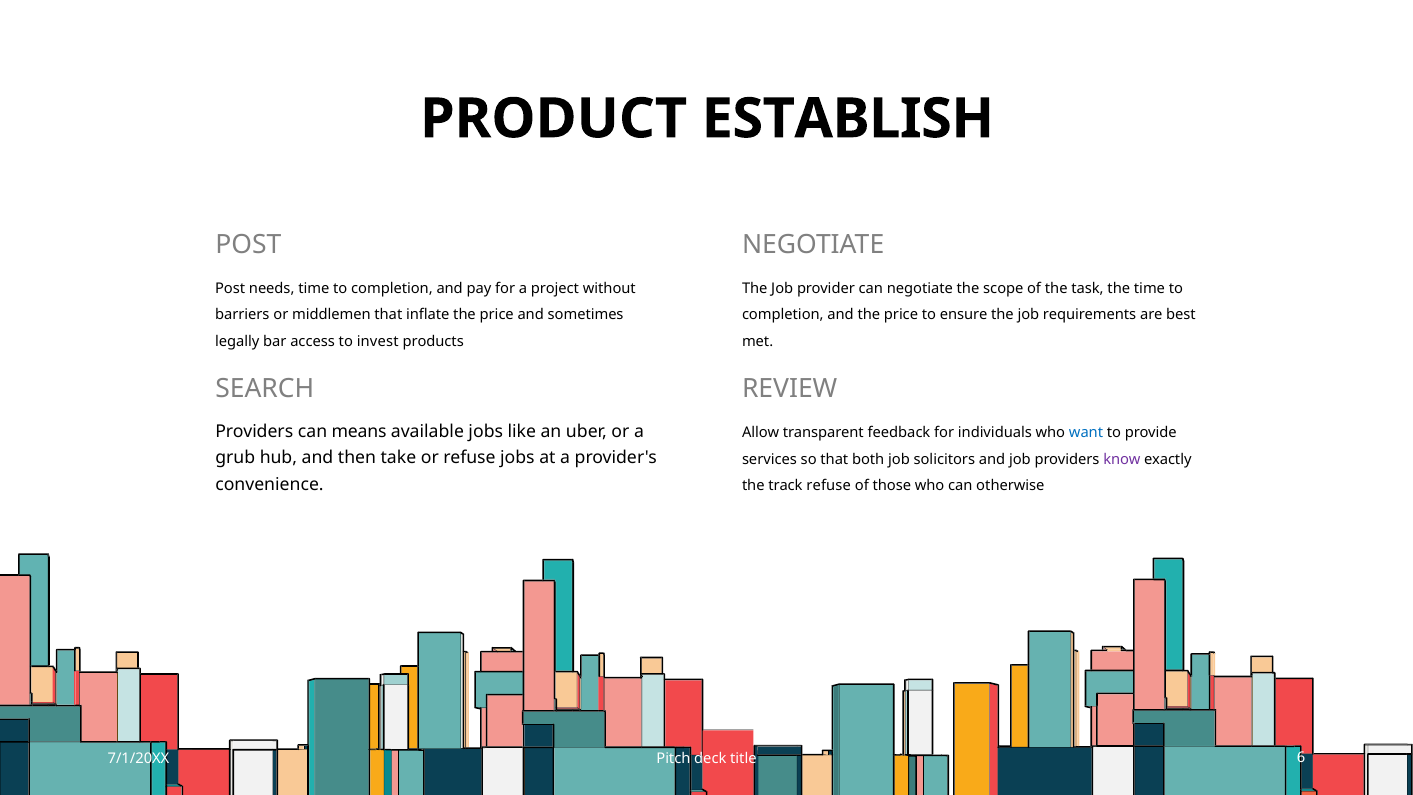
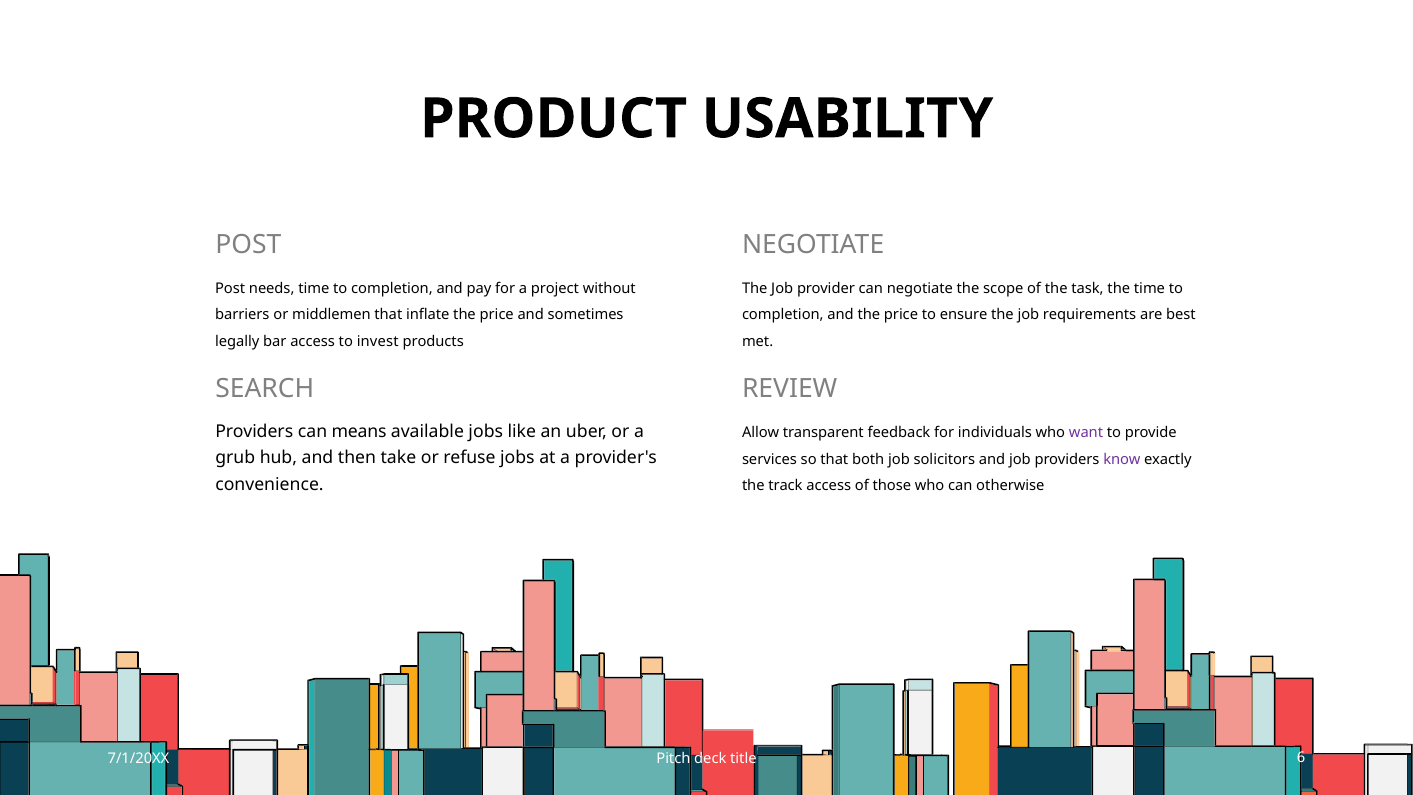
ESTABLISH: ESTABLISH -> USABILITY
want colour: blue -> purple
track refuse: refuse -> access
